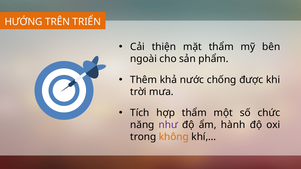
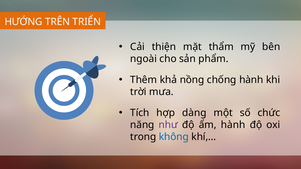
nước: nước -> nồng
chống được: được -> hành
hợp thẩm: thẩm -> dàng
không colour: orange -> blue
